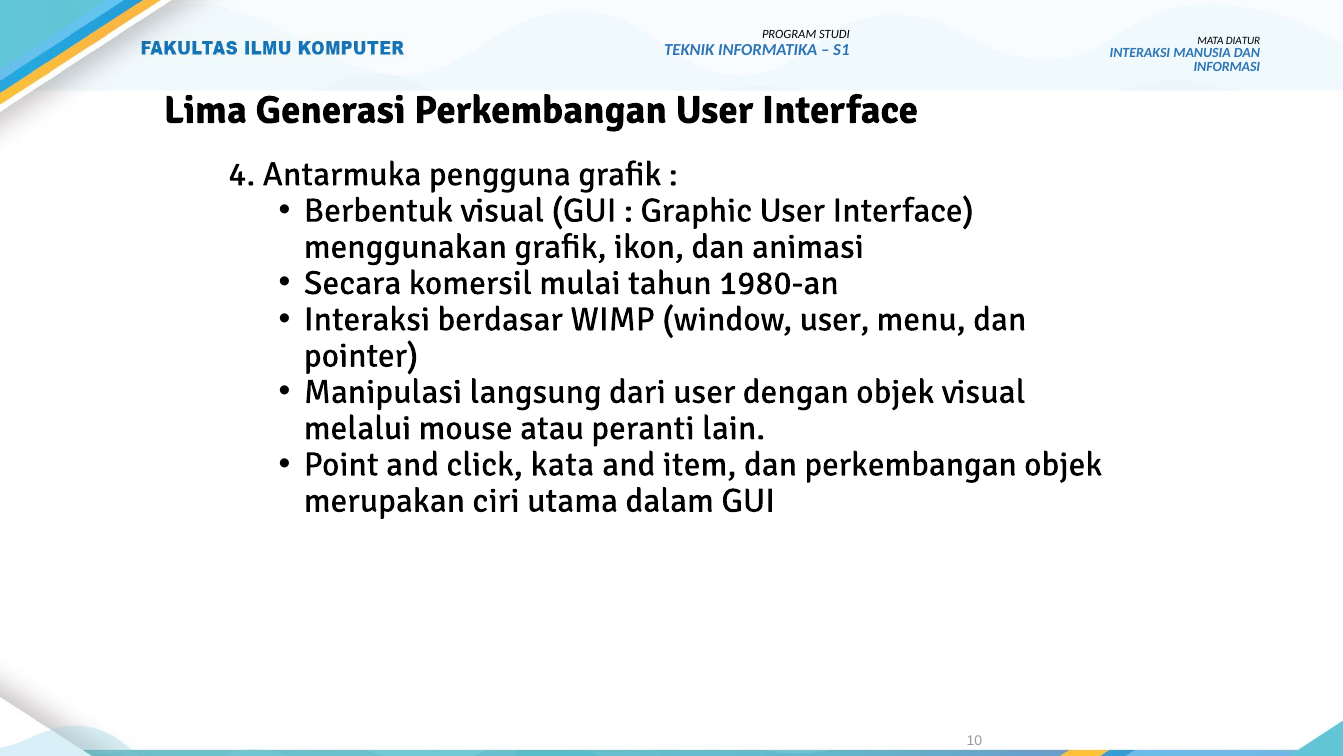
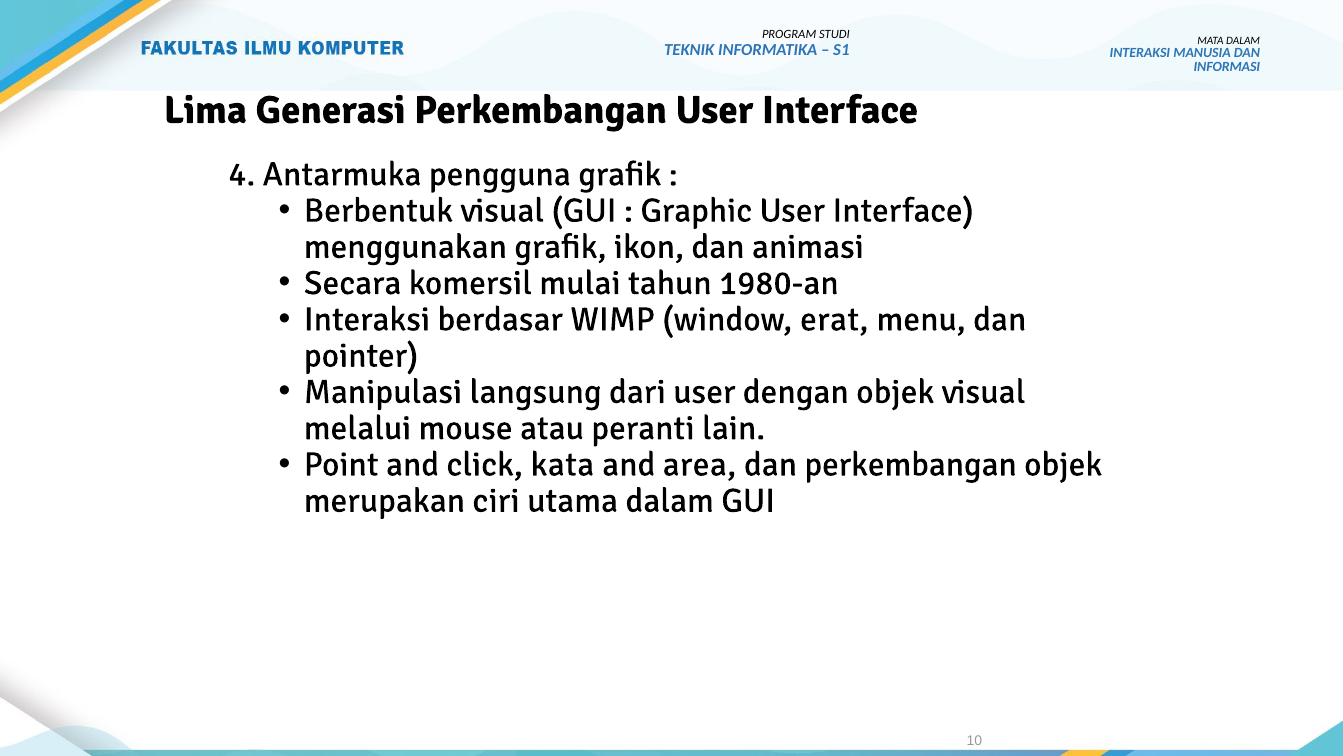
MATA DIATUR: DIATUR -> DALAM
window user: user -> erat
item: item -> area
